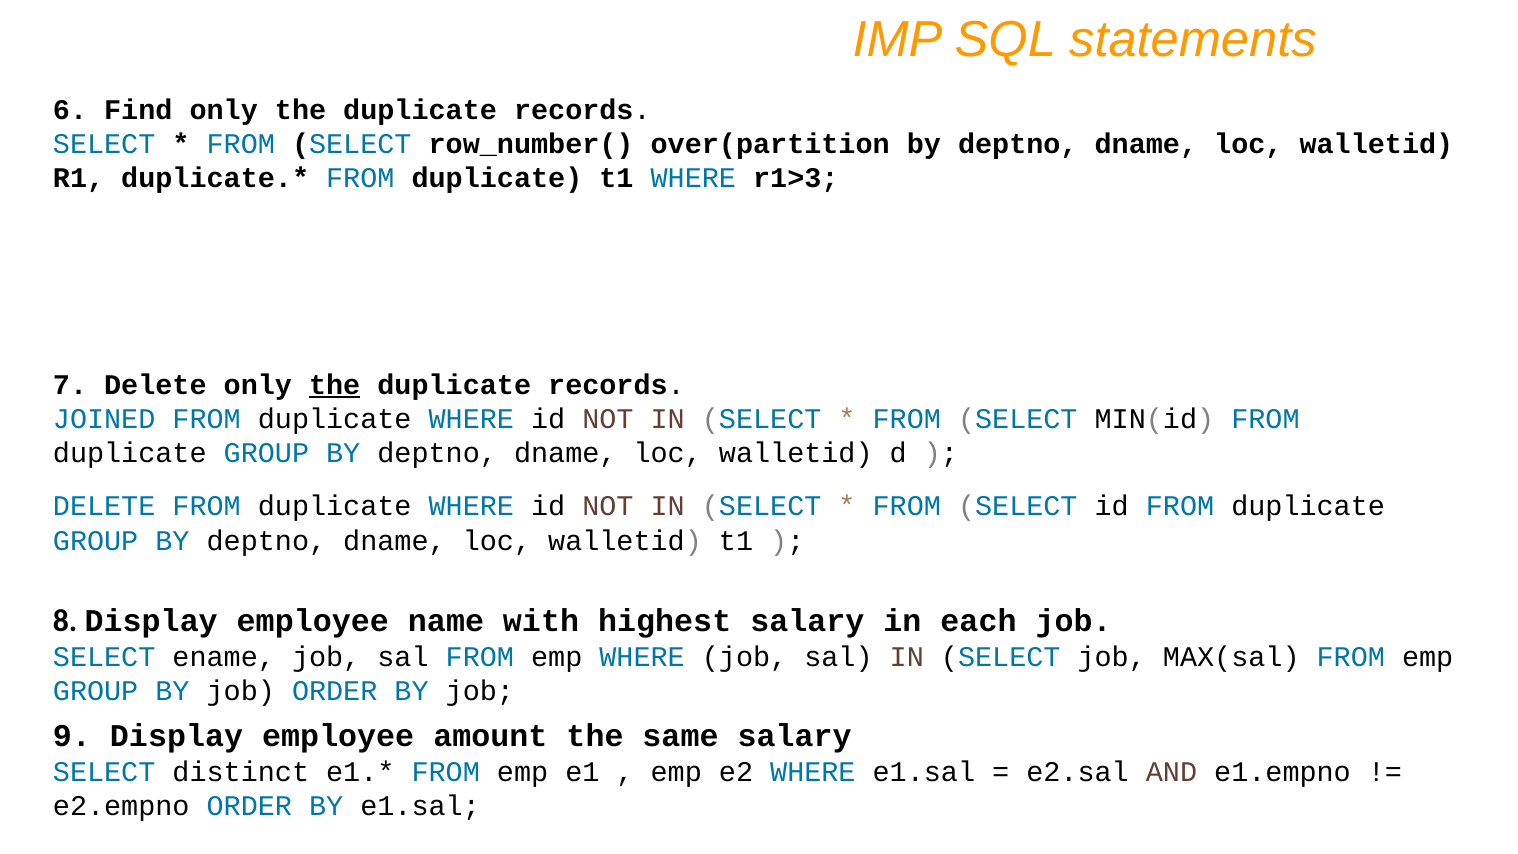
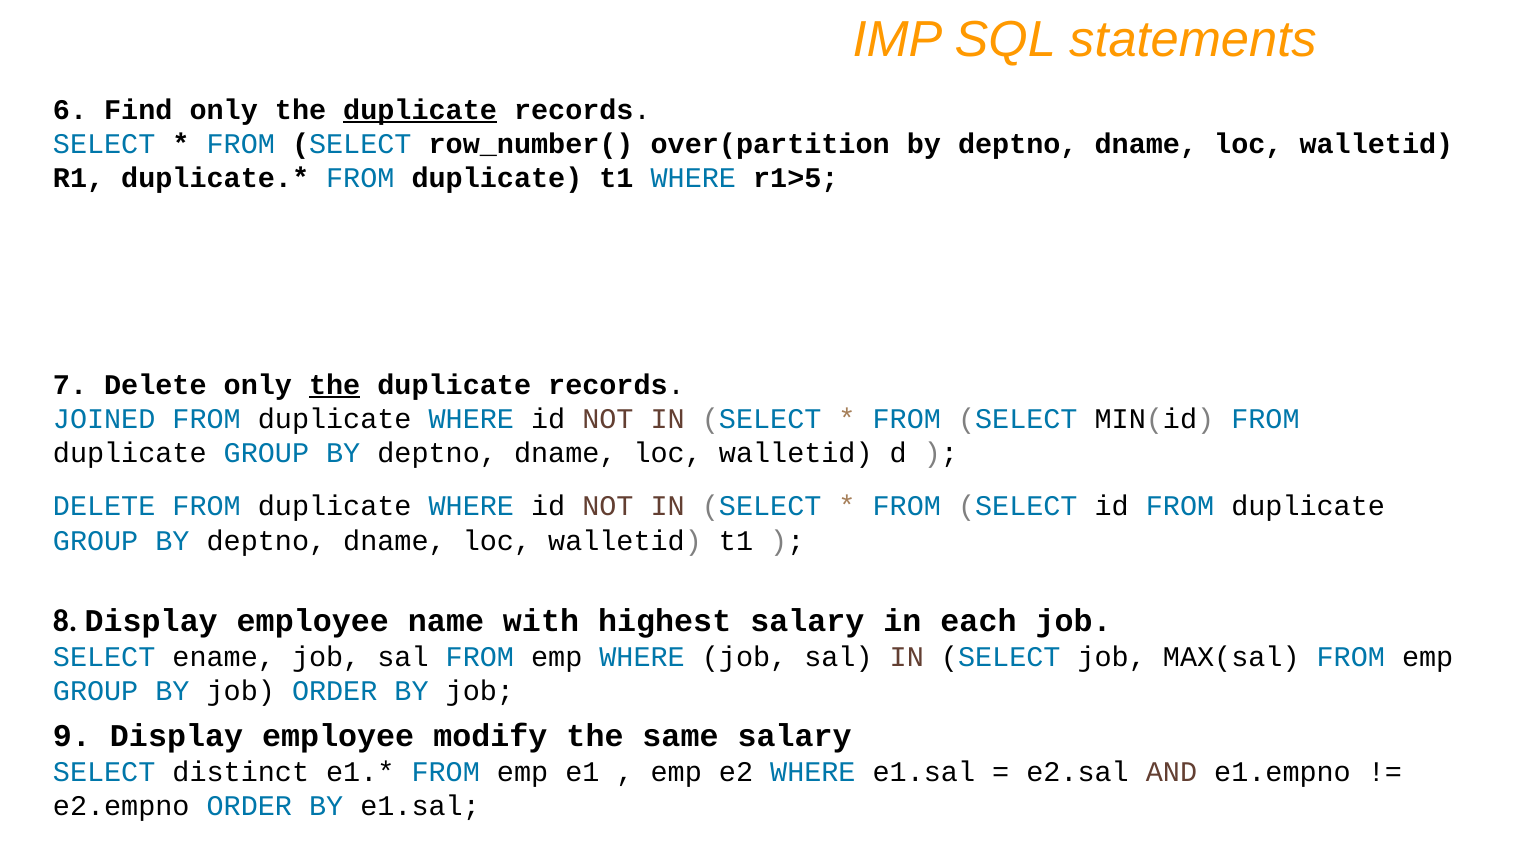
duplicate at (420, 110) underline: none -> present
r1>3: r1>3 -> r1>5
amount: amount -> modify
